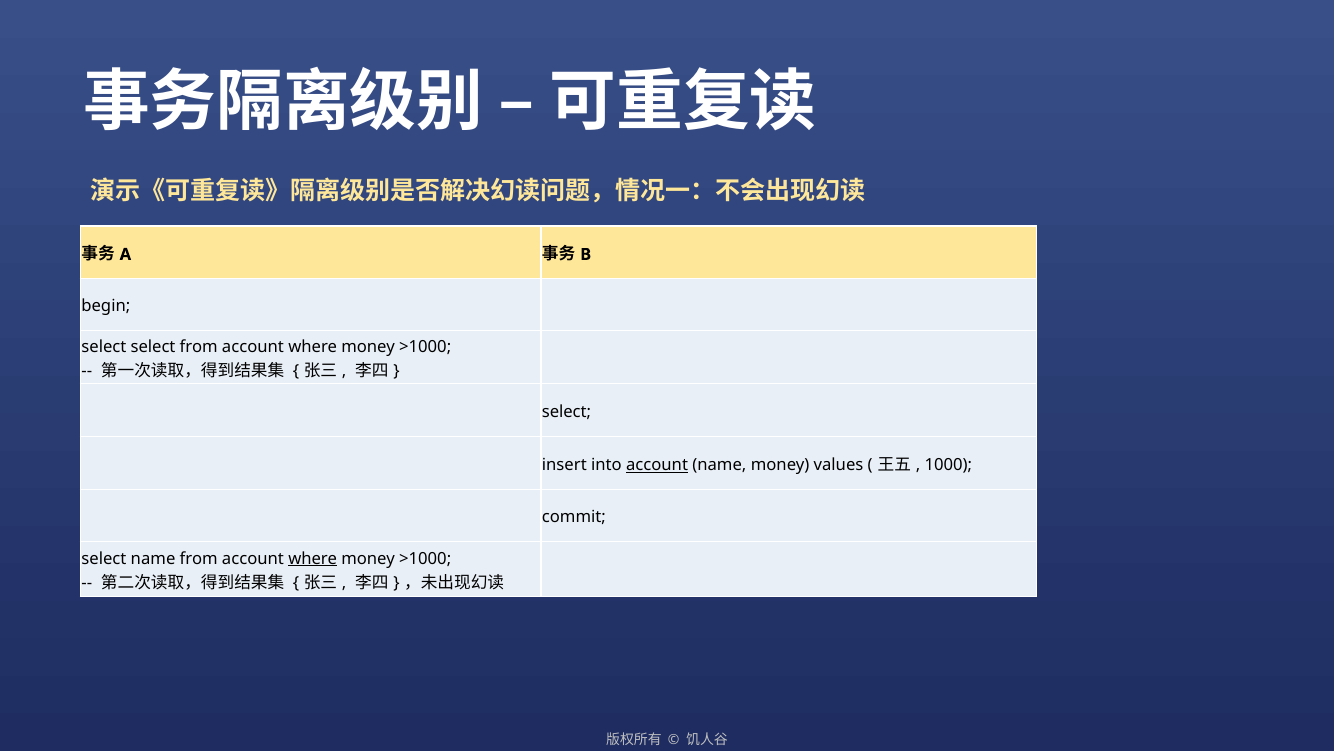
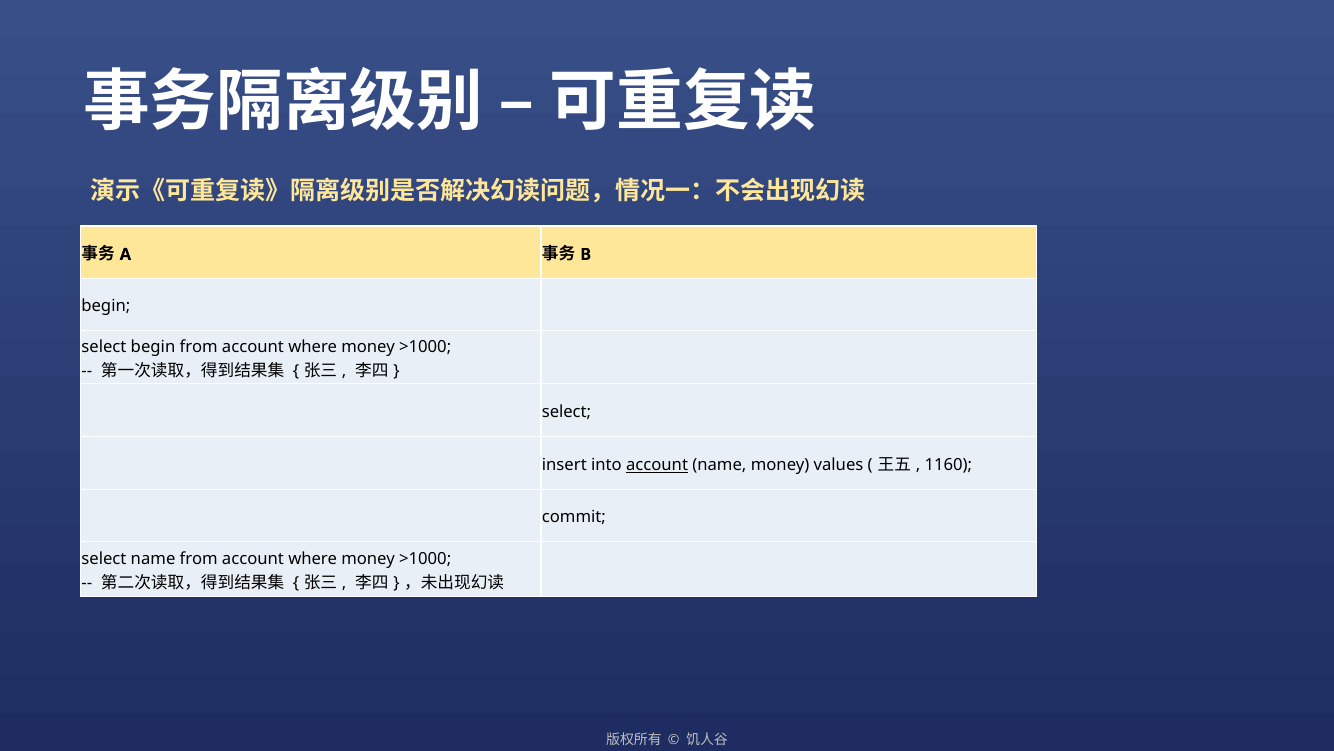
select select: select -> begin
1000: 1000 -> 1160
where at (313, 558) underline: present -> none
